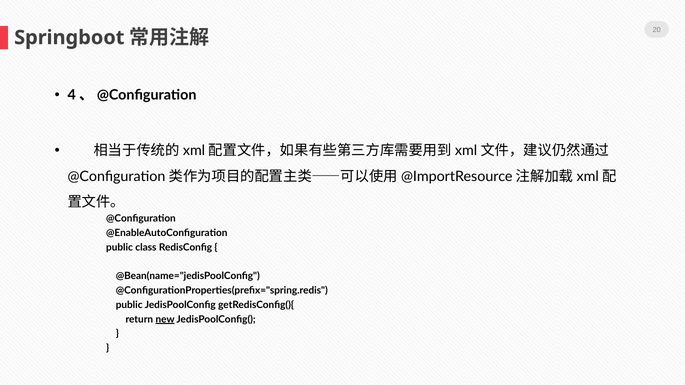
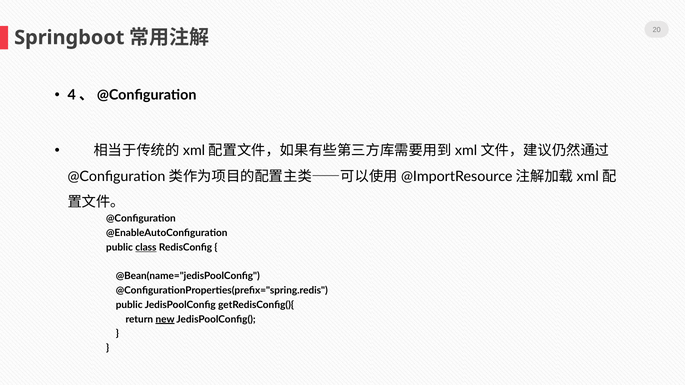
class underline: none -> present
